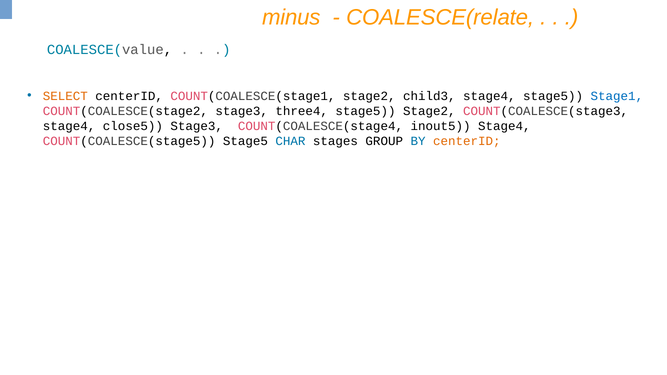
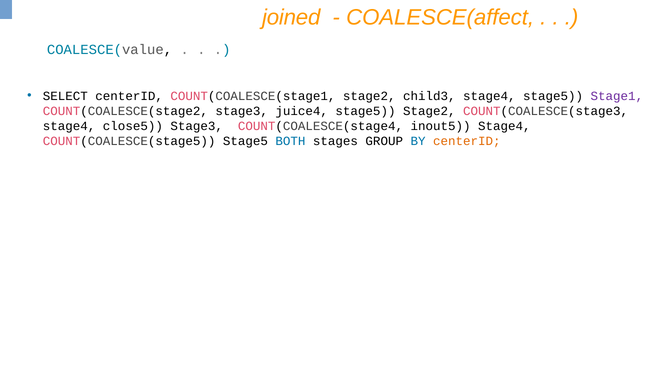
minus: minus -> joined
COALESCE(relate: COALESCE(relate -> COALESCE(affect
SELECT colour: orange -> black
Stage1 colour: blue -> purple
three4: three4 -> juice4
CHAR: CHAR -> BOTH
